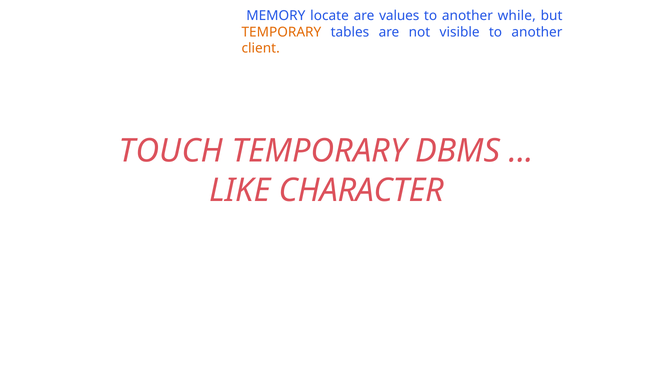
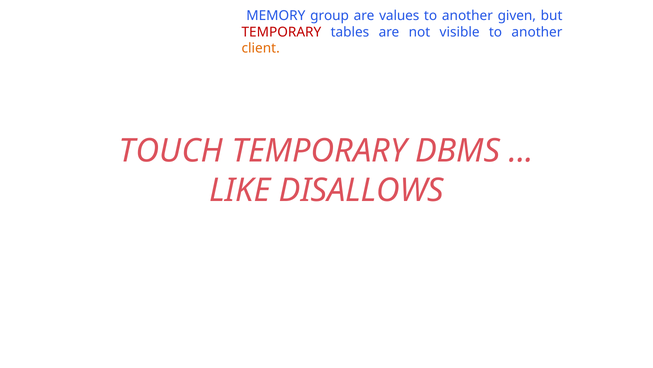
locate: locate -> group
while: while -> given
TEMPORARY at (281, 32) colour: orange -> red
CHARACTER: CHARACTER -> DISALLOWS
